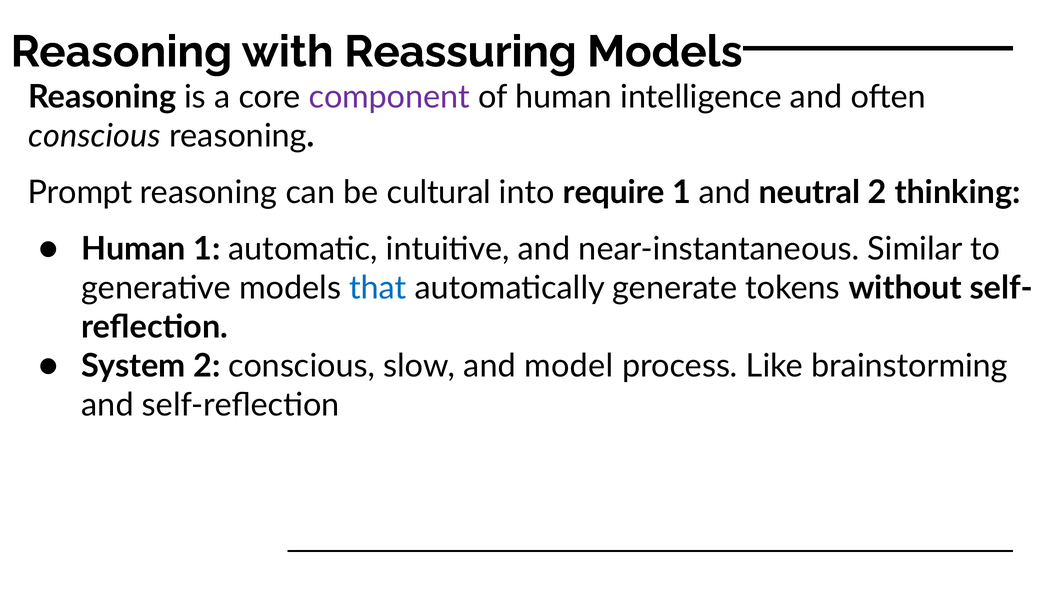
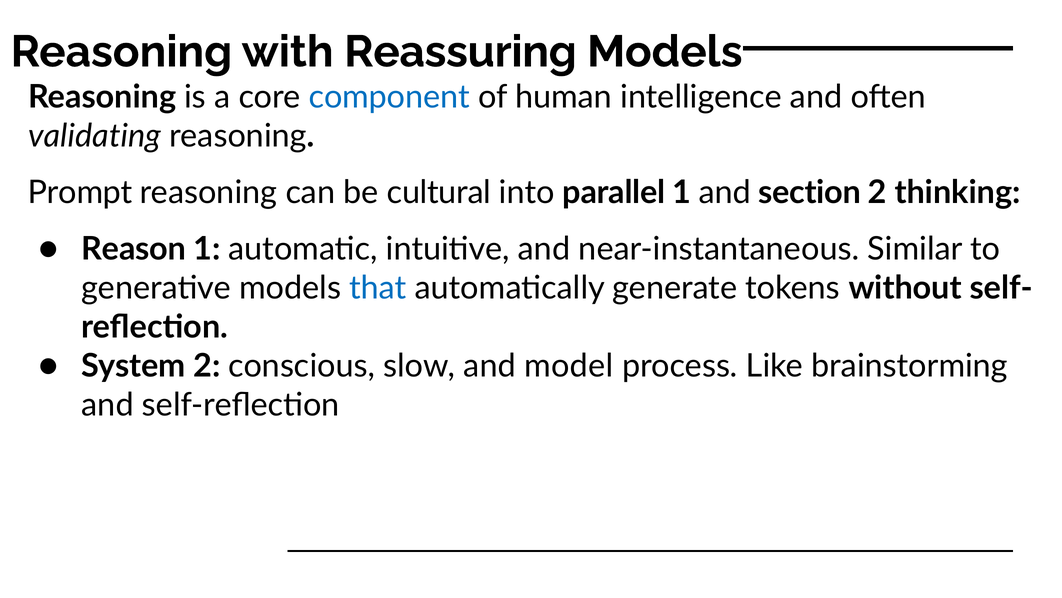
component colour: purple -> blue
conscious at (95, 136): conscious -> validating
require: require -> parallel
neutral: neutral -> section
Human at (134, 249): Human -> Reason
